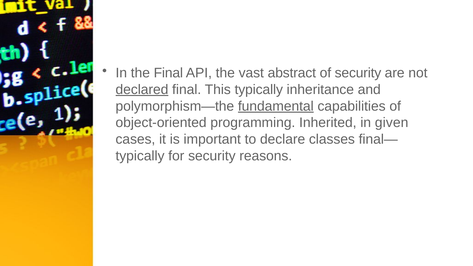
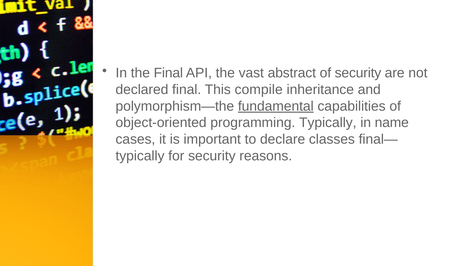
declared underline: present -> none
This typically: typically -> compile
programming Inherited: Inherited -> Typically
given: given -> name
